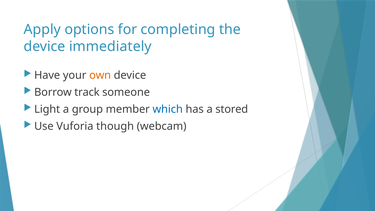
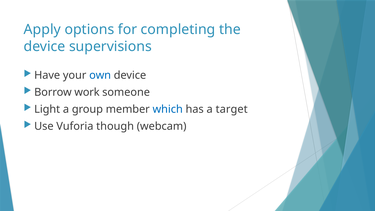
immediately: immediately -> supervisions
own colour: orange -> blue
track: track -> work
stored: stored -> target
